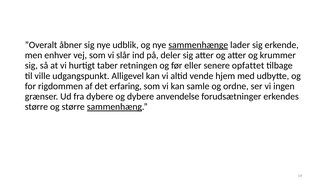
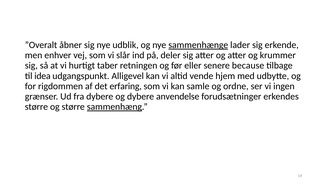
opfattet: opfattet -> because
ville: ville -> idea
